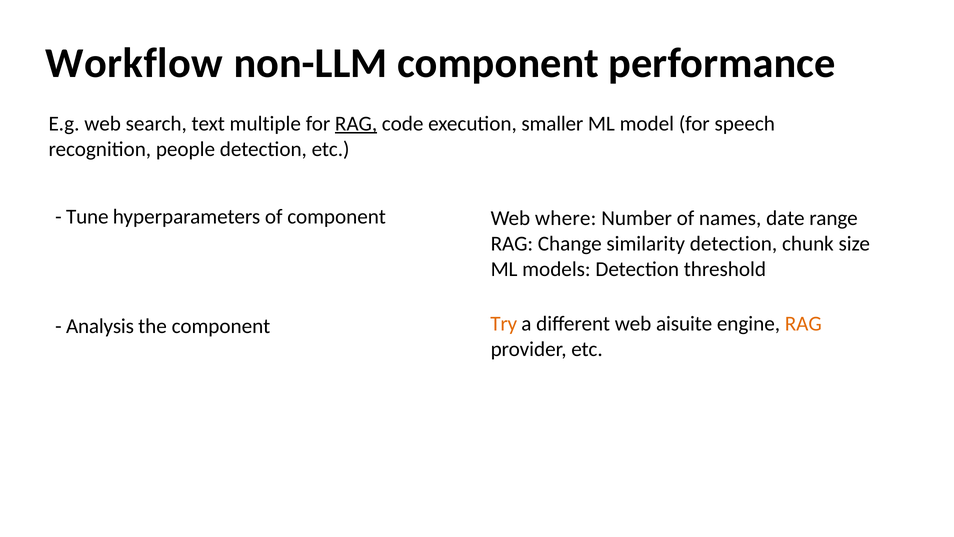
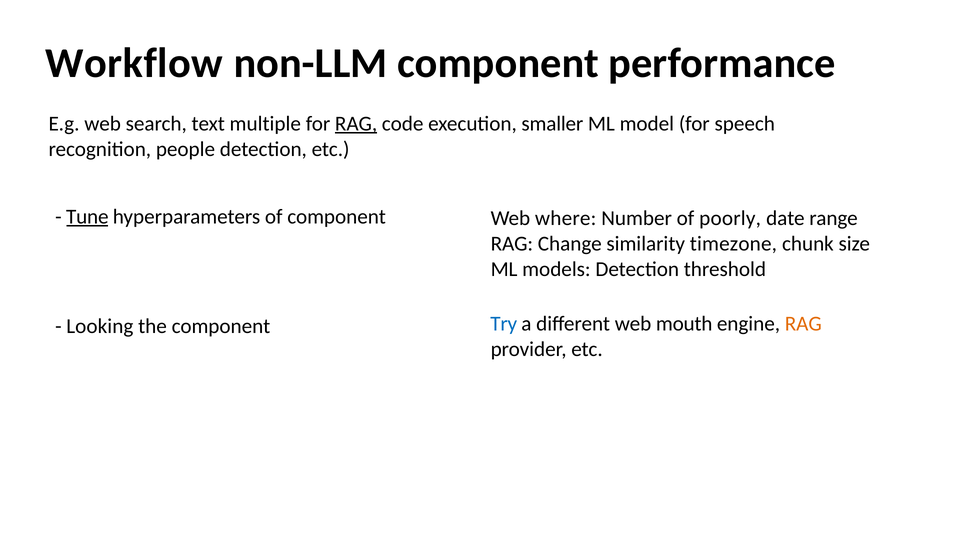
Tune underline: none -> present
names: names -> poorly
similarity detection: detection -> timezone
Try colour: orange -> blue
aisuite: aisuite -> mouth
Analysis: Analysis -> Looking
